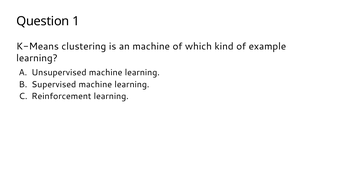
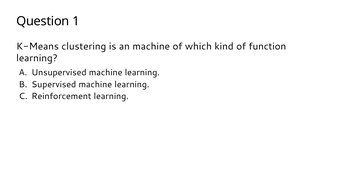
example: example -> function
